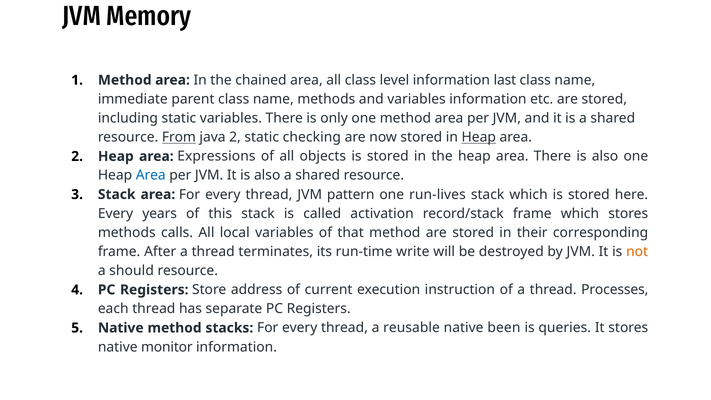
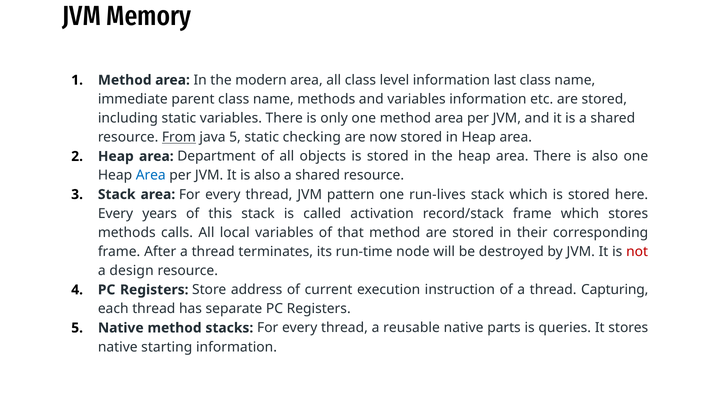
chained: chained -> modern
java 2: 2 -> 5
Heap at (479, 137) underline: present -> none
Expressions: Expressions -> Department
write: write -> node
not colour: orange -> red
should: should -> design
Processes: Processes -> Capturing
been: been -> parts
monitor: monitor -> starting
